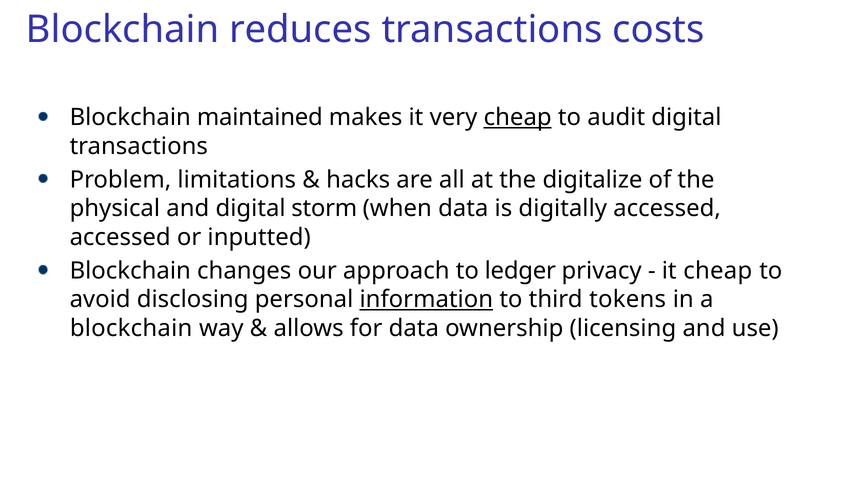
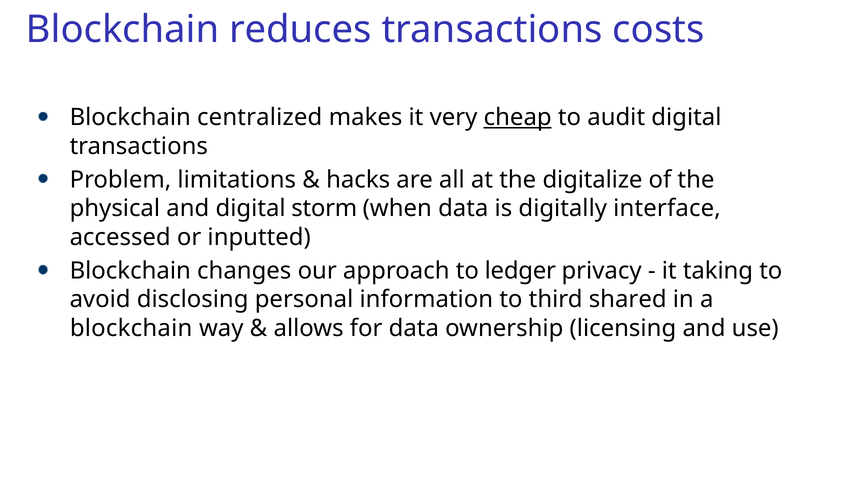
maintained: maintained -> centralized
digitally accessed: accessed -> interface
it cheap: cheap -> taking
information underline: present -> none
tokens: tokens -> shared
